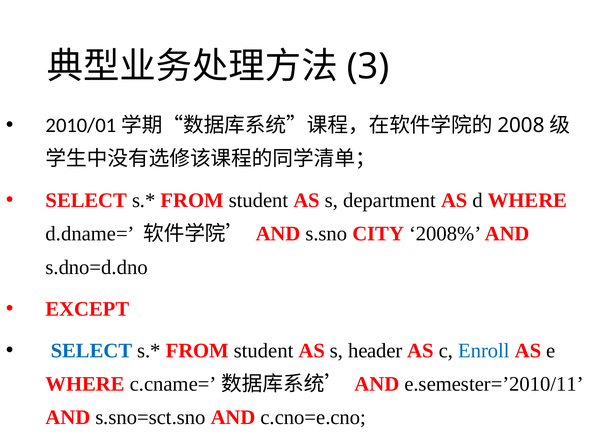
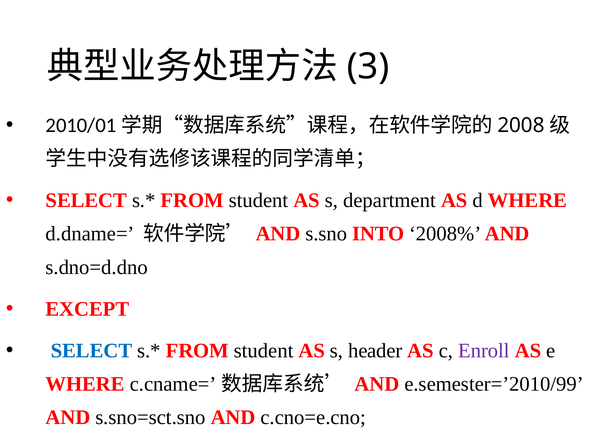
CITY: CITY -> INTO
Enroll colour: blue -> purple
e.semester=’2010/11: e.semester=’2010/11 -> e.semester=’2010/99
